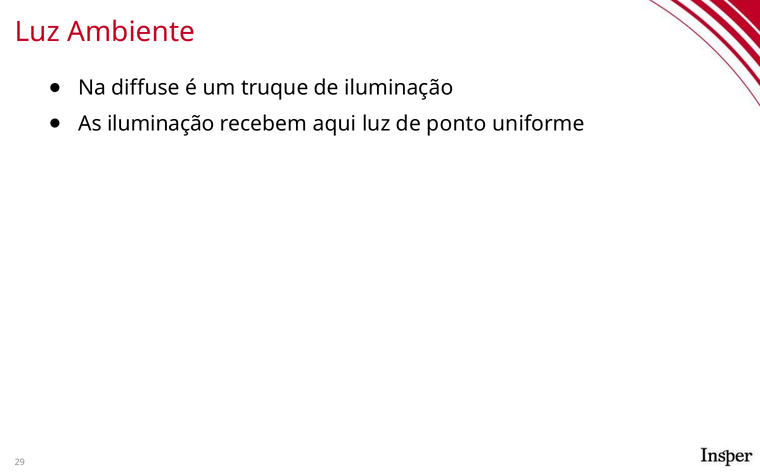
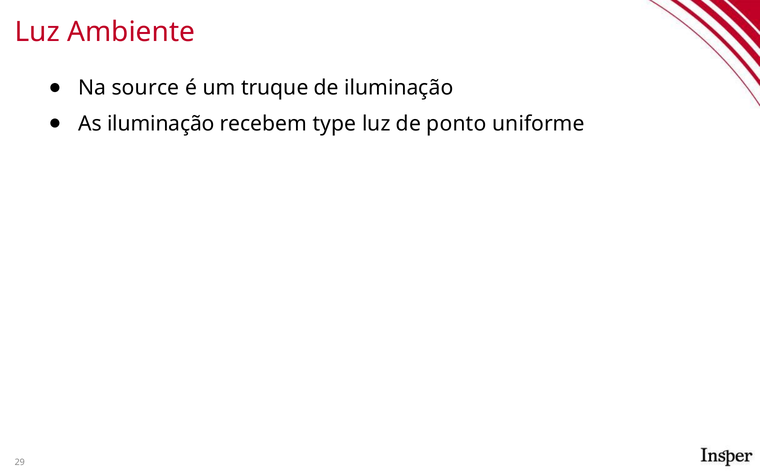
diffuse: diffuse -> source
aqui: aqui -> type
